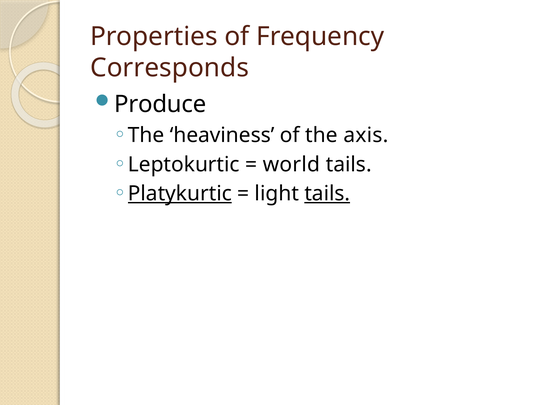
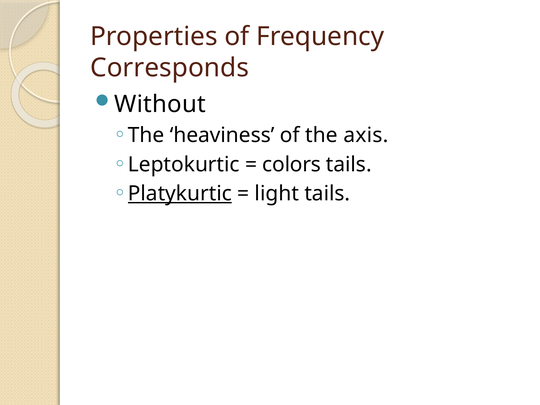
Produce: Produce -> Without
world: world -> colors
tails at (327, 194) underline: present -> none
